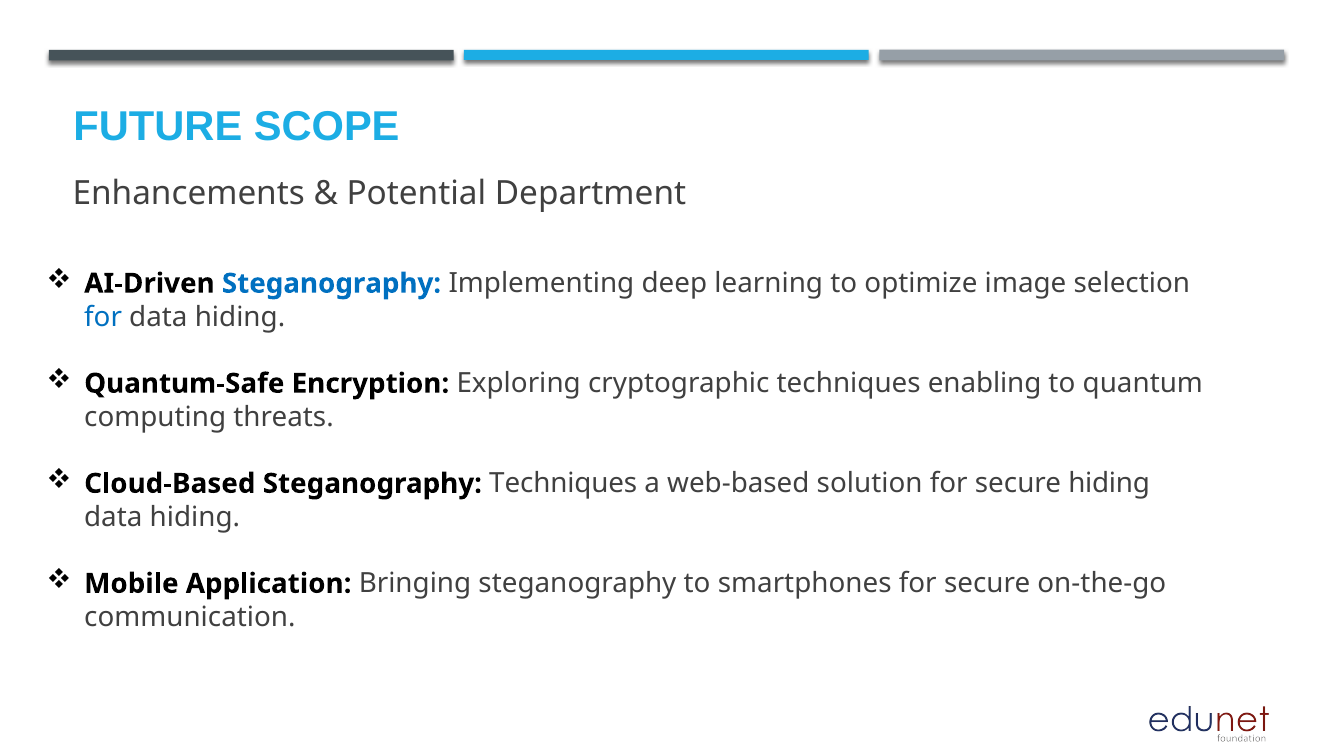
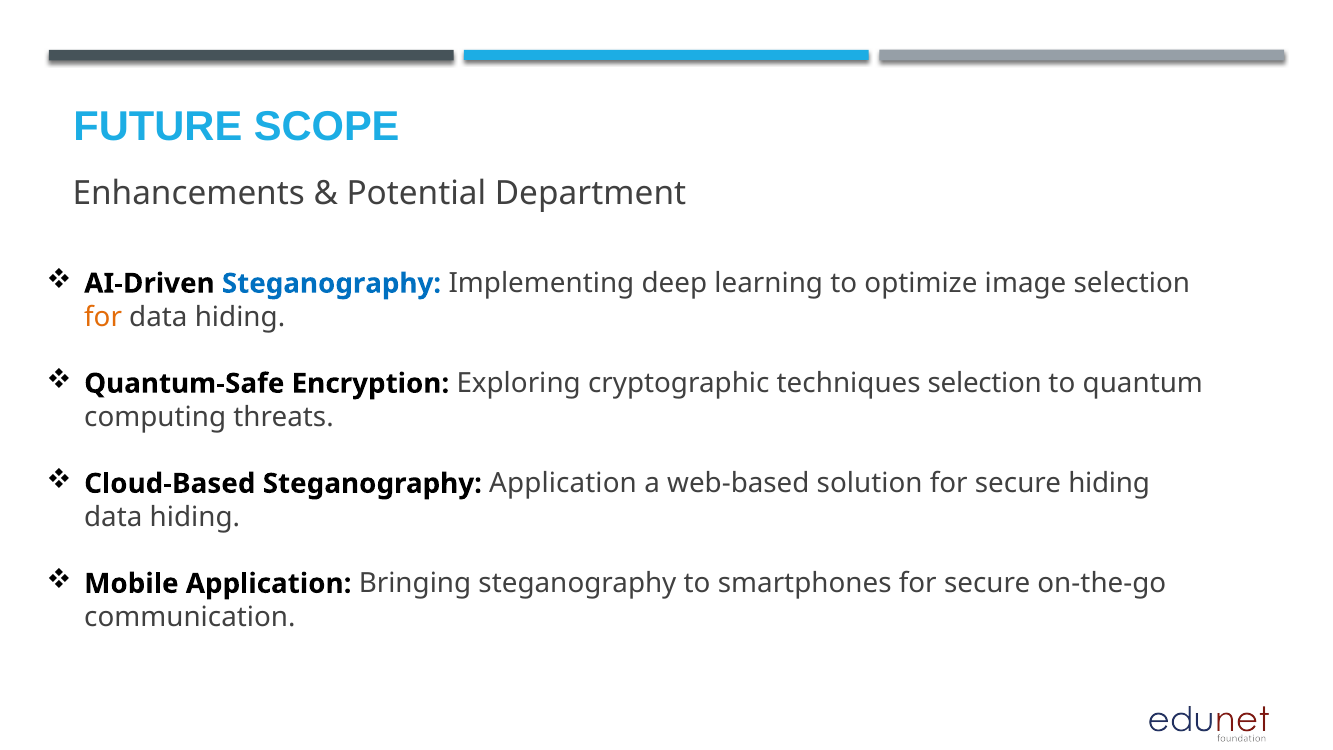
for at (103, 317) colour: blue -> orange
techniques enabling: enabling -> selection
Steganography Techniques: Techniques -> Application
